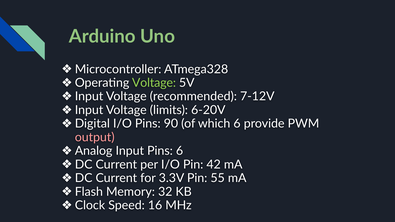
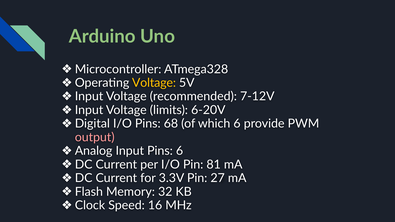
Voltage at (154, 83) colour: light green -> yellow
90: 90 -> 68
42: 42 -> 81
55: 55 -> 27
